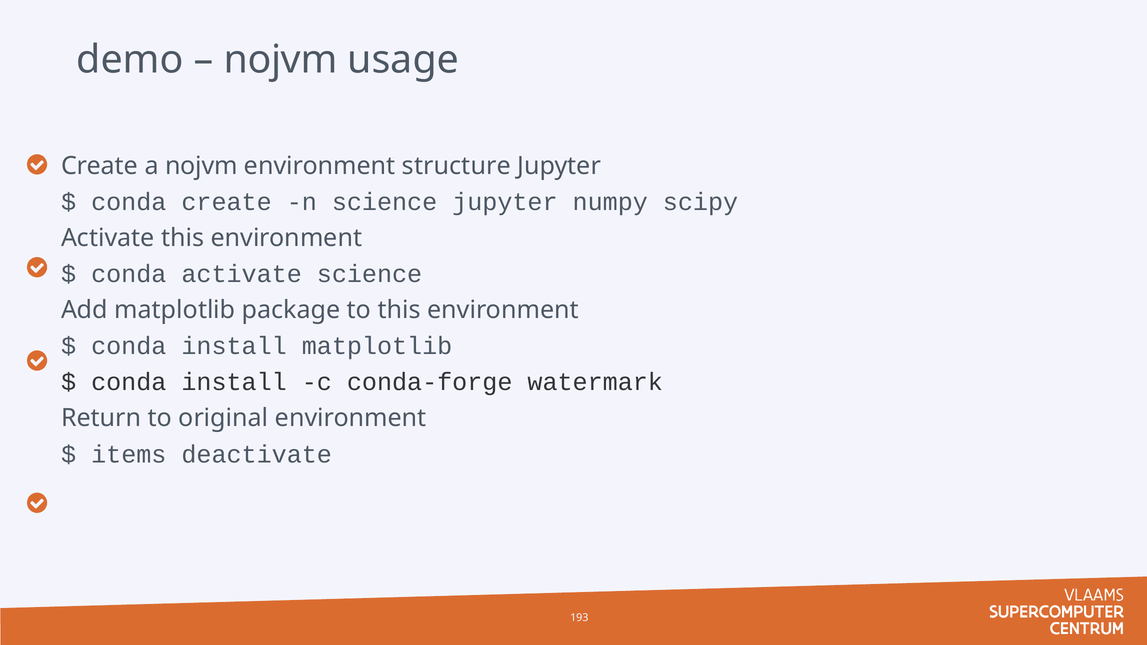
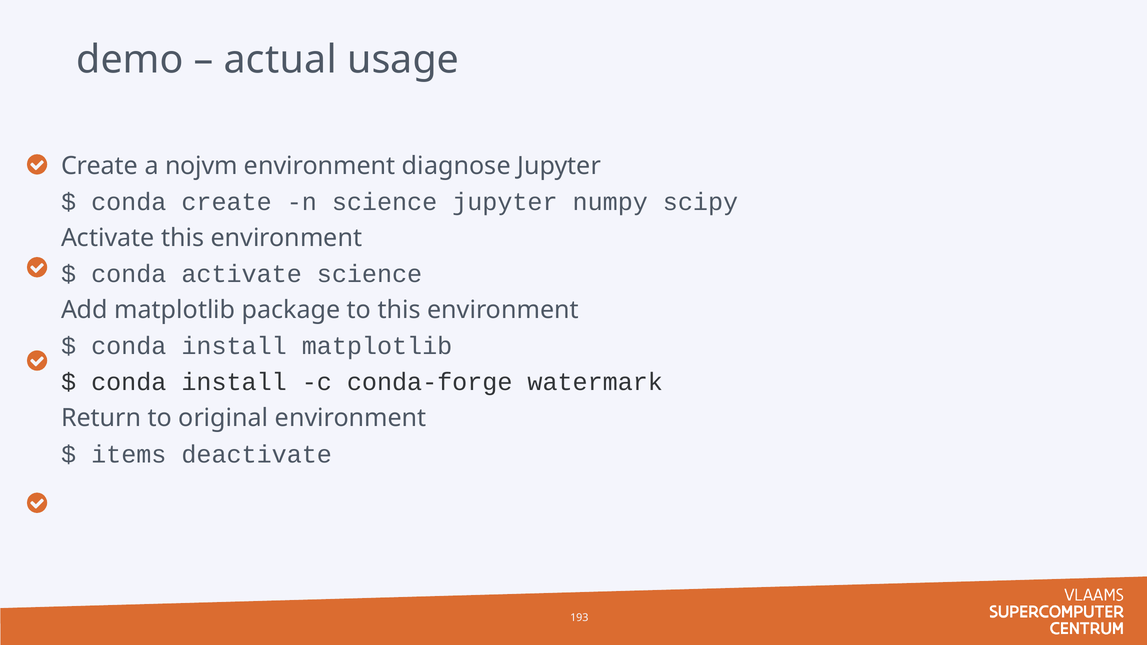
nojvm at (281, 60): nojvm -> actual
structure: structure -> diagnose
